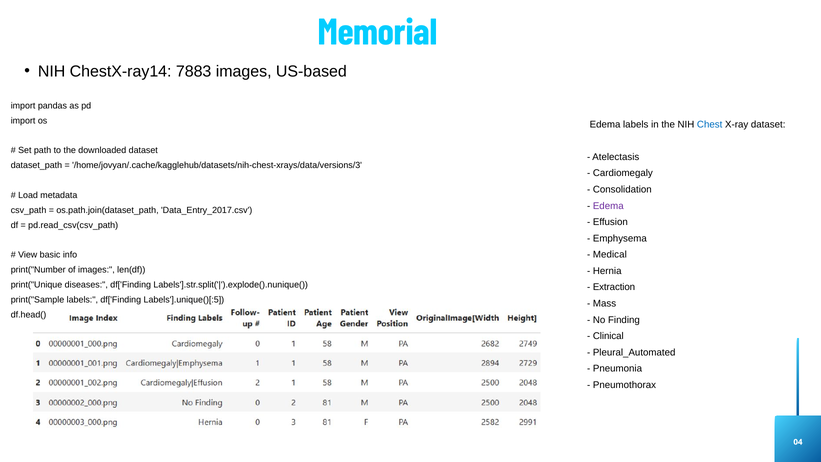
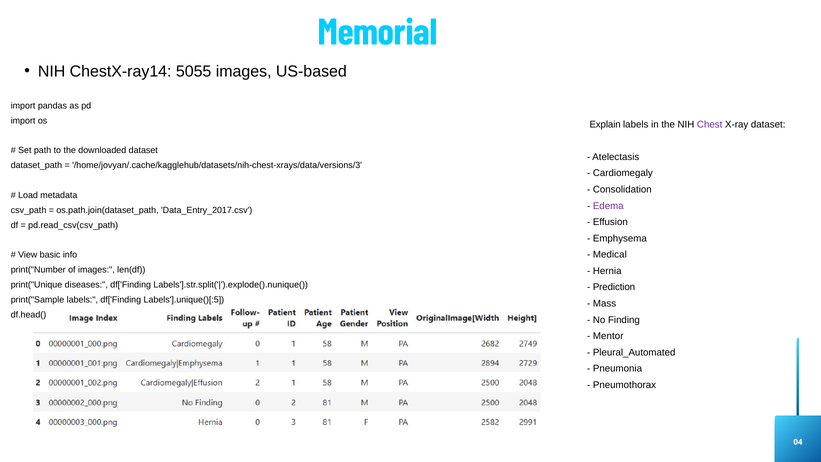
7883: 7883 -> 5055
Edema at (605, 124): Edema -> Explain
Chest colour: blue -> purple
Extraction: Extraction -> Prediction
Clinical: Clinical -> Mentor
